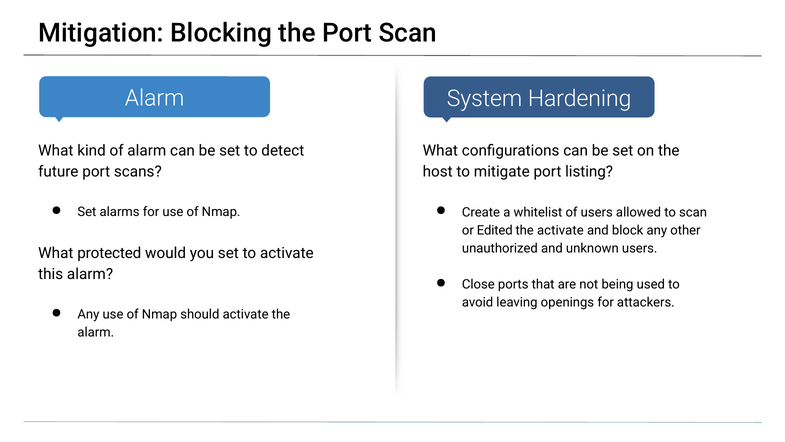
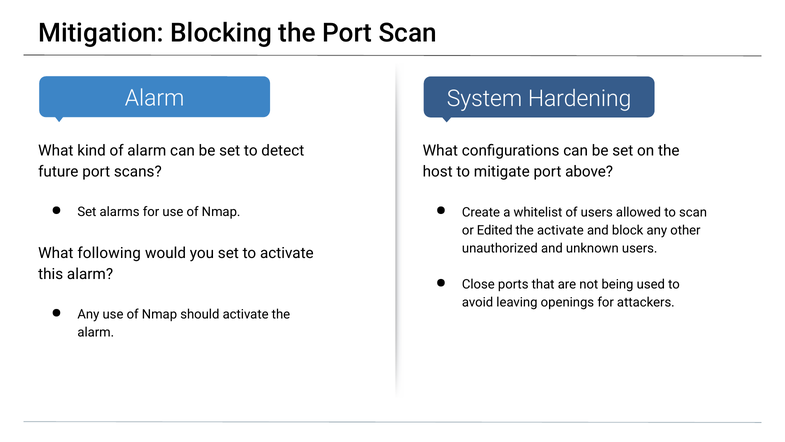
listing: listing -> above
protected: protected -> following
